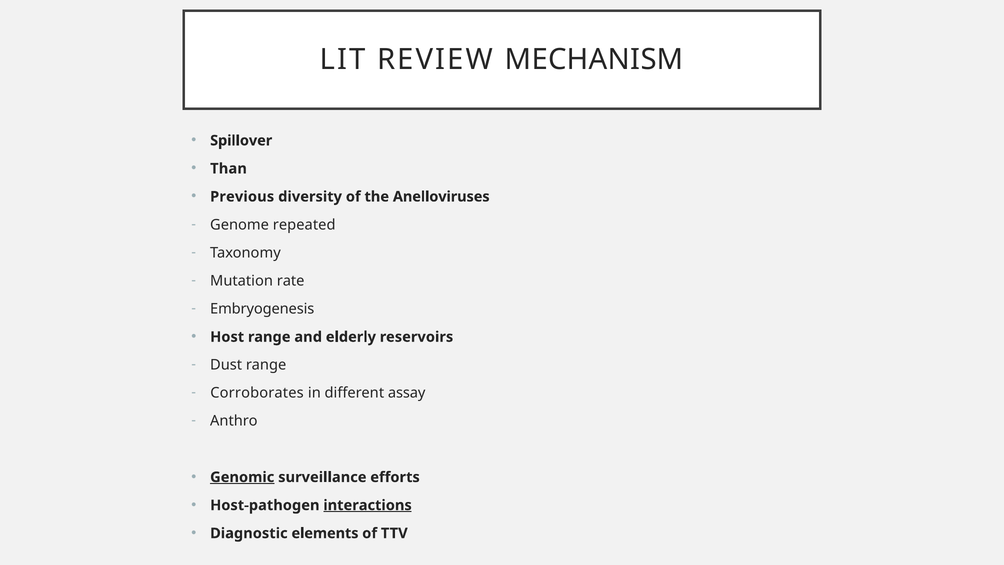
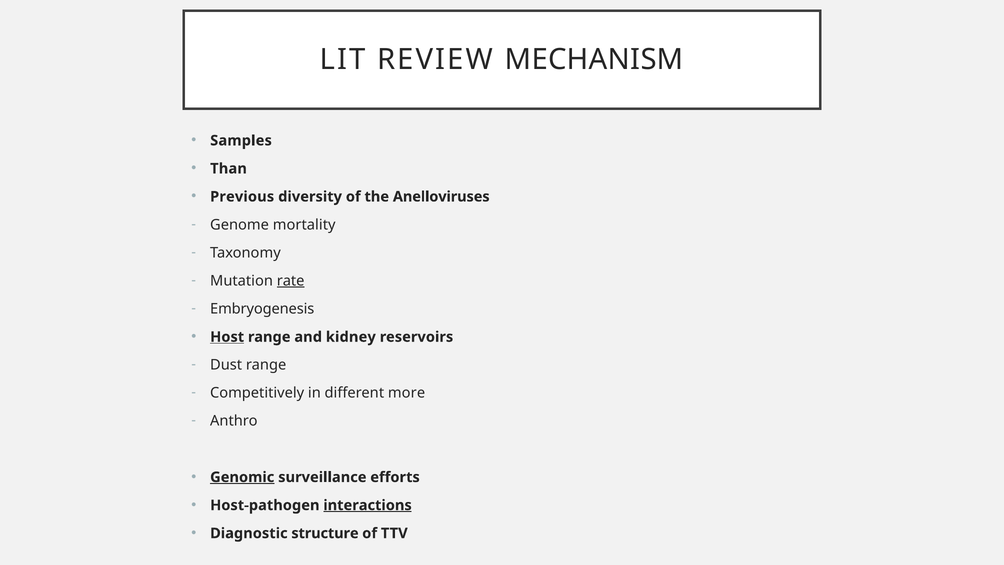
Spillover: Spillover -> Samples
repeated: repeated -> mortality
rate underline: none -> present
Host underline: none -> present
elderly: elderly -> kidney
Corroborates: Corroborates -> Competitively
assay: assay -> more
elements: elements -> structure
